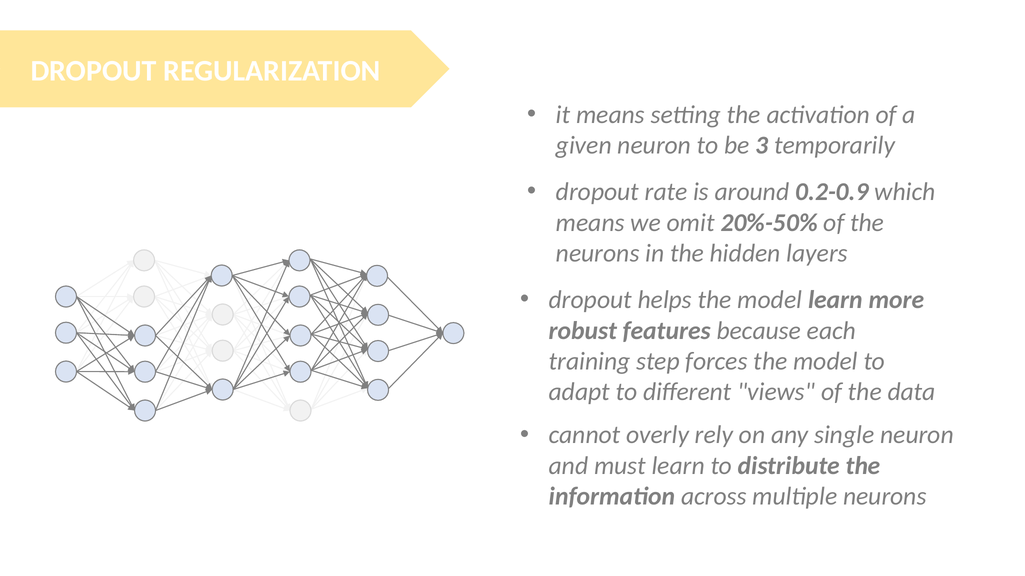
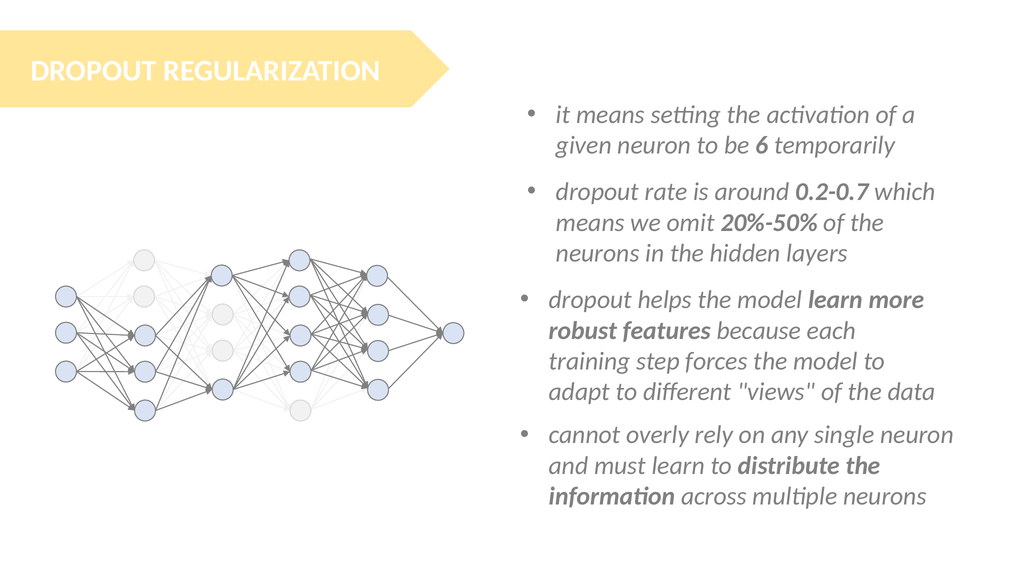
3: 3 -> 6
0.2-0.9: 0.2-0.9 -> 0.2-0.7
